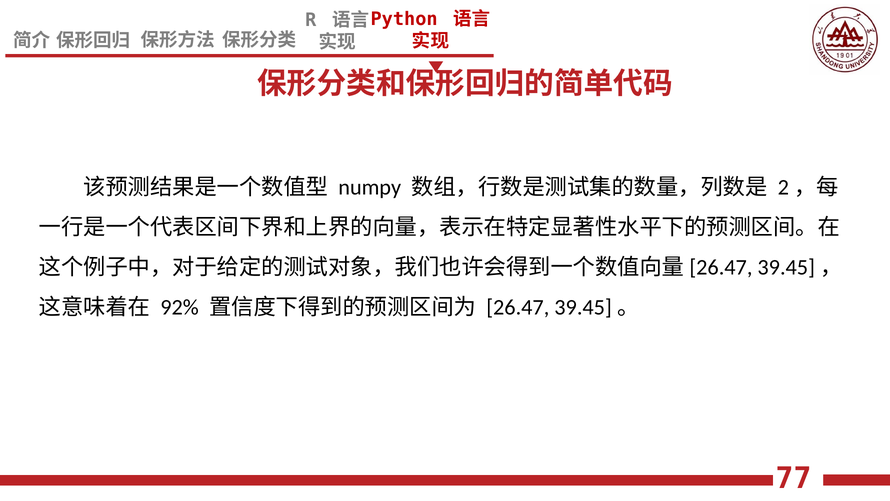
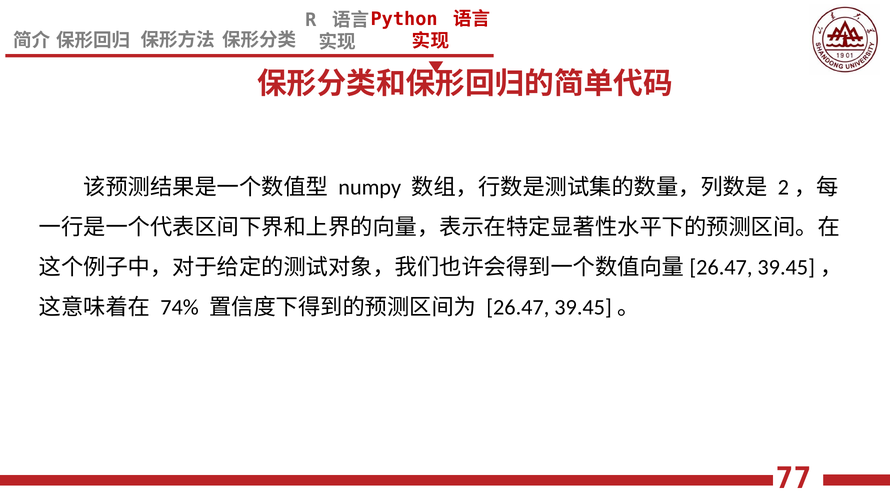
92%: 92% -> 74%
